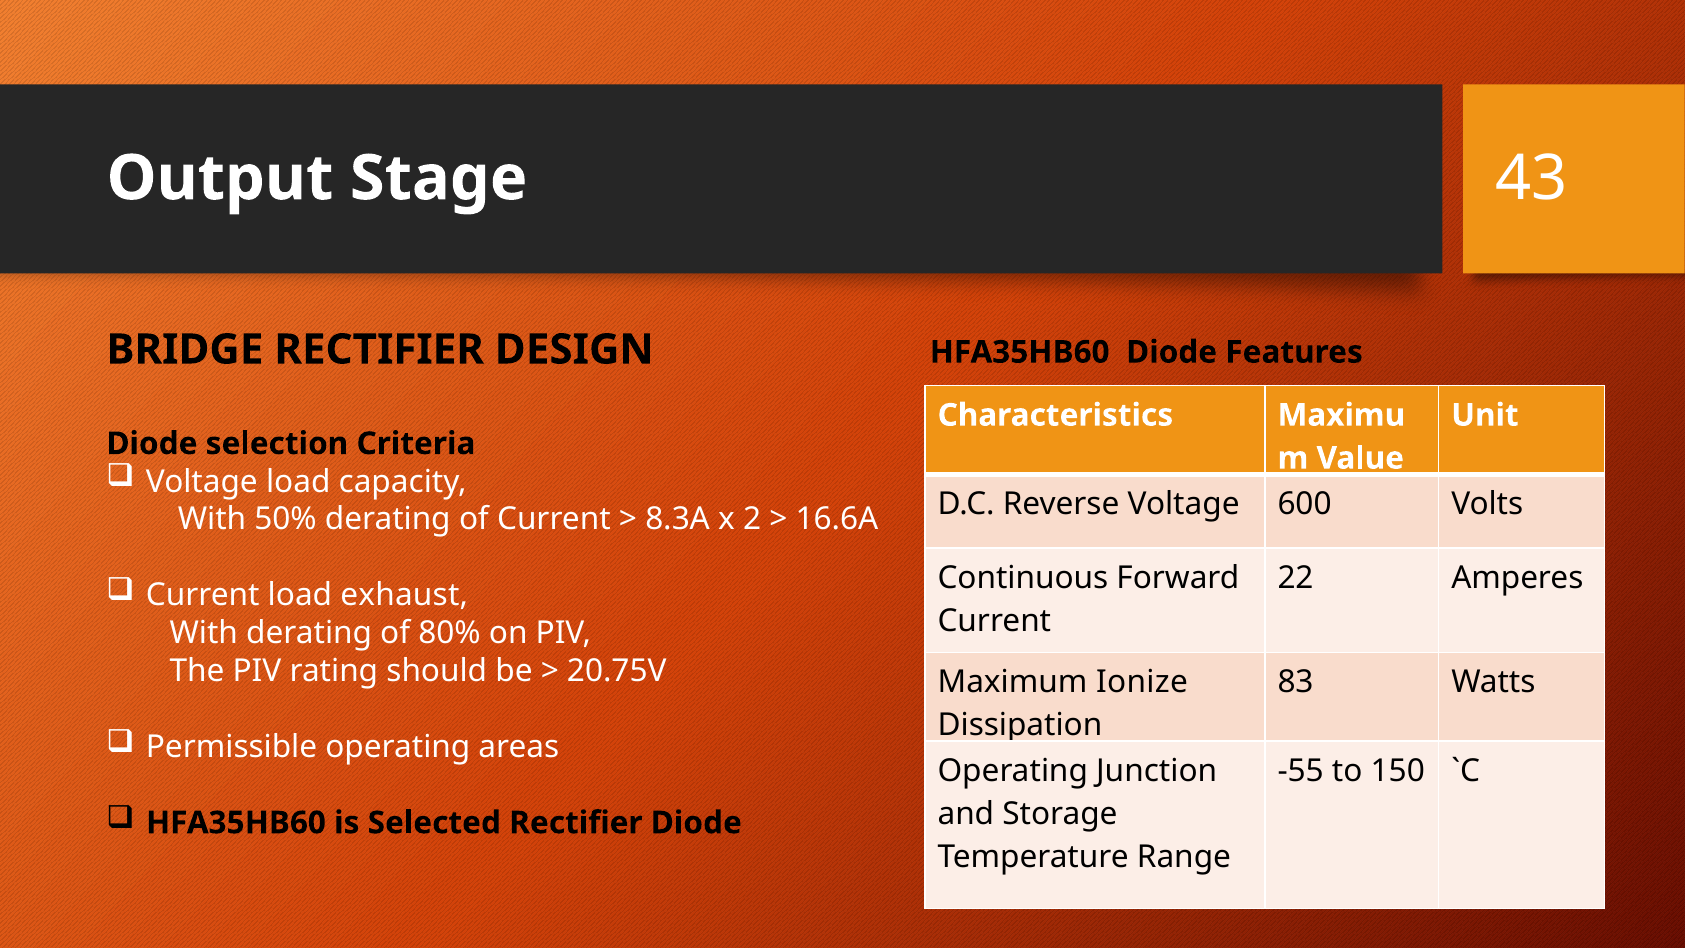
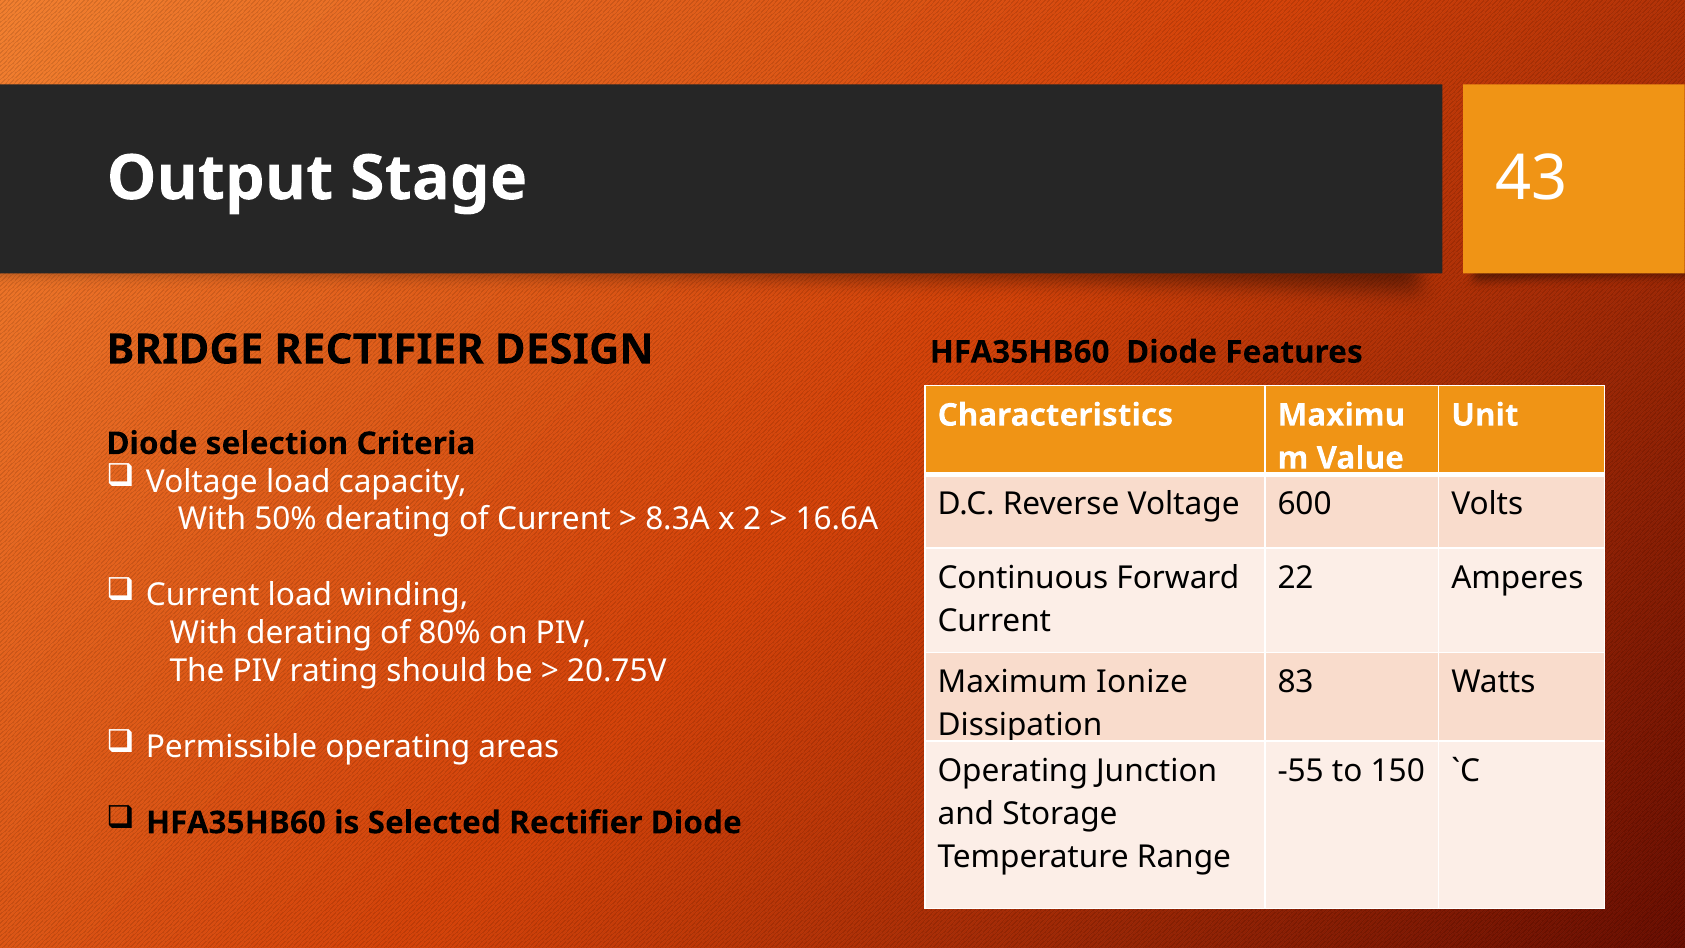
exhaust: exhaust -> winding
